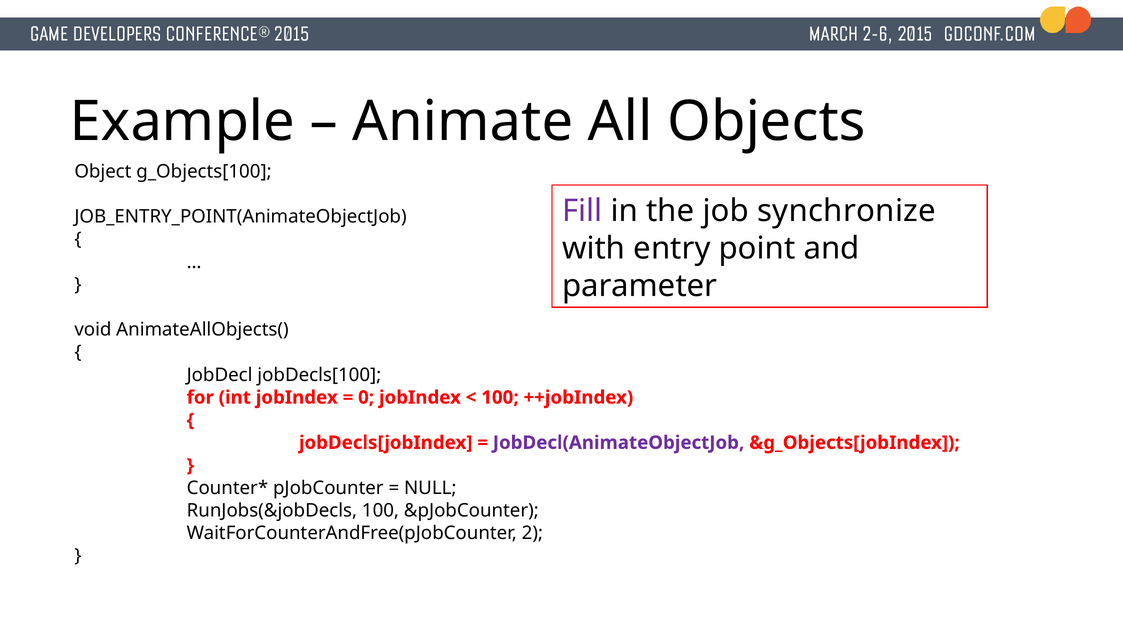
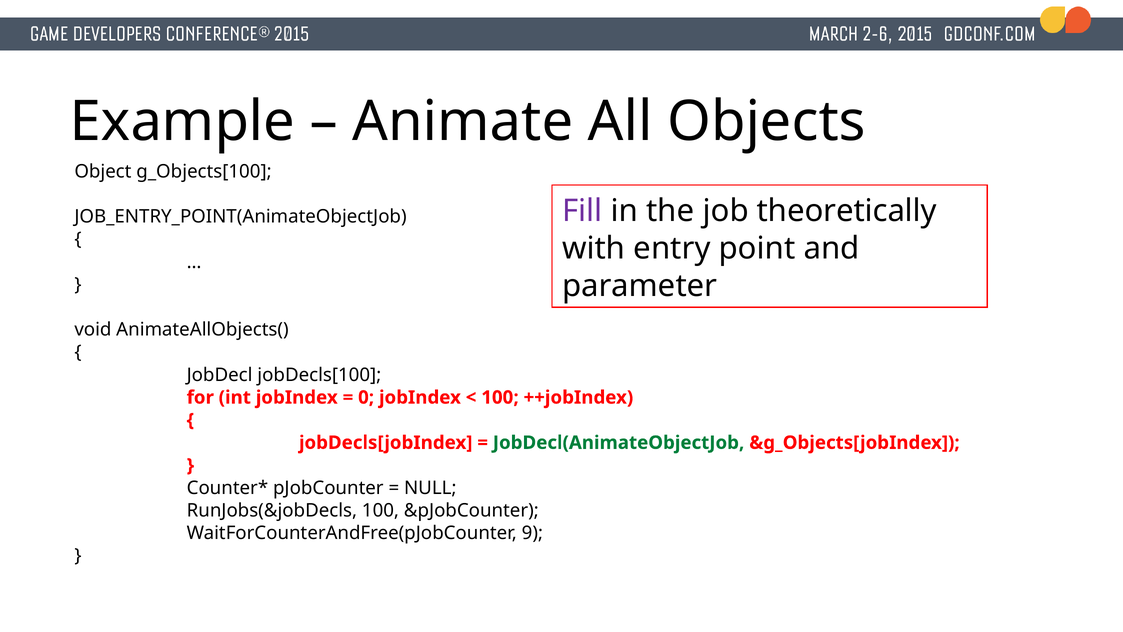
synchronize: synchronize -> theoretically
JobDecl(AnimateObjectJob colour: purple -> green
2: 2 -> 9
